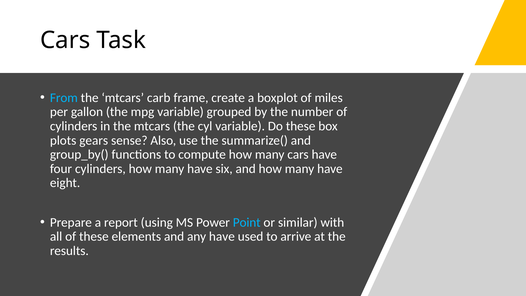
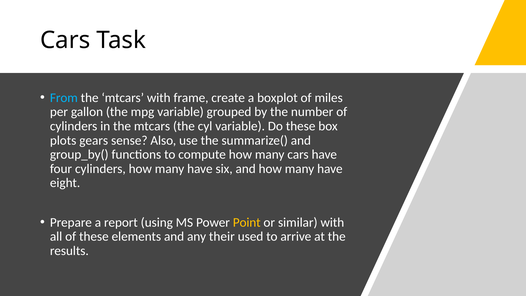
mtcars carb: carb -> with
Point colour: light blue -> yellow
any have: have -> their
